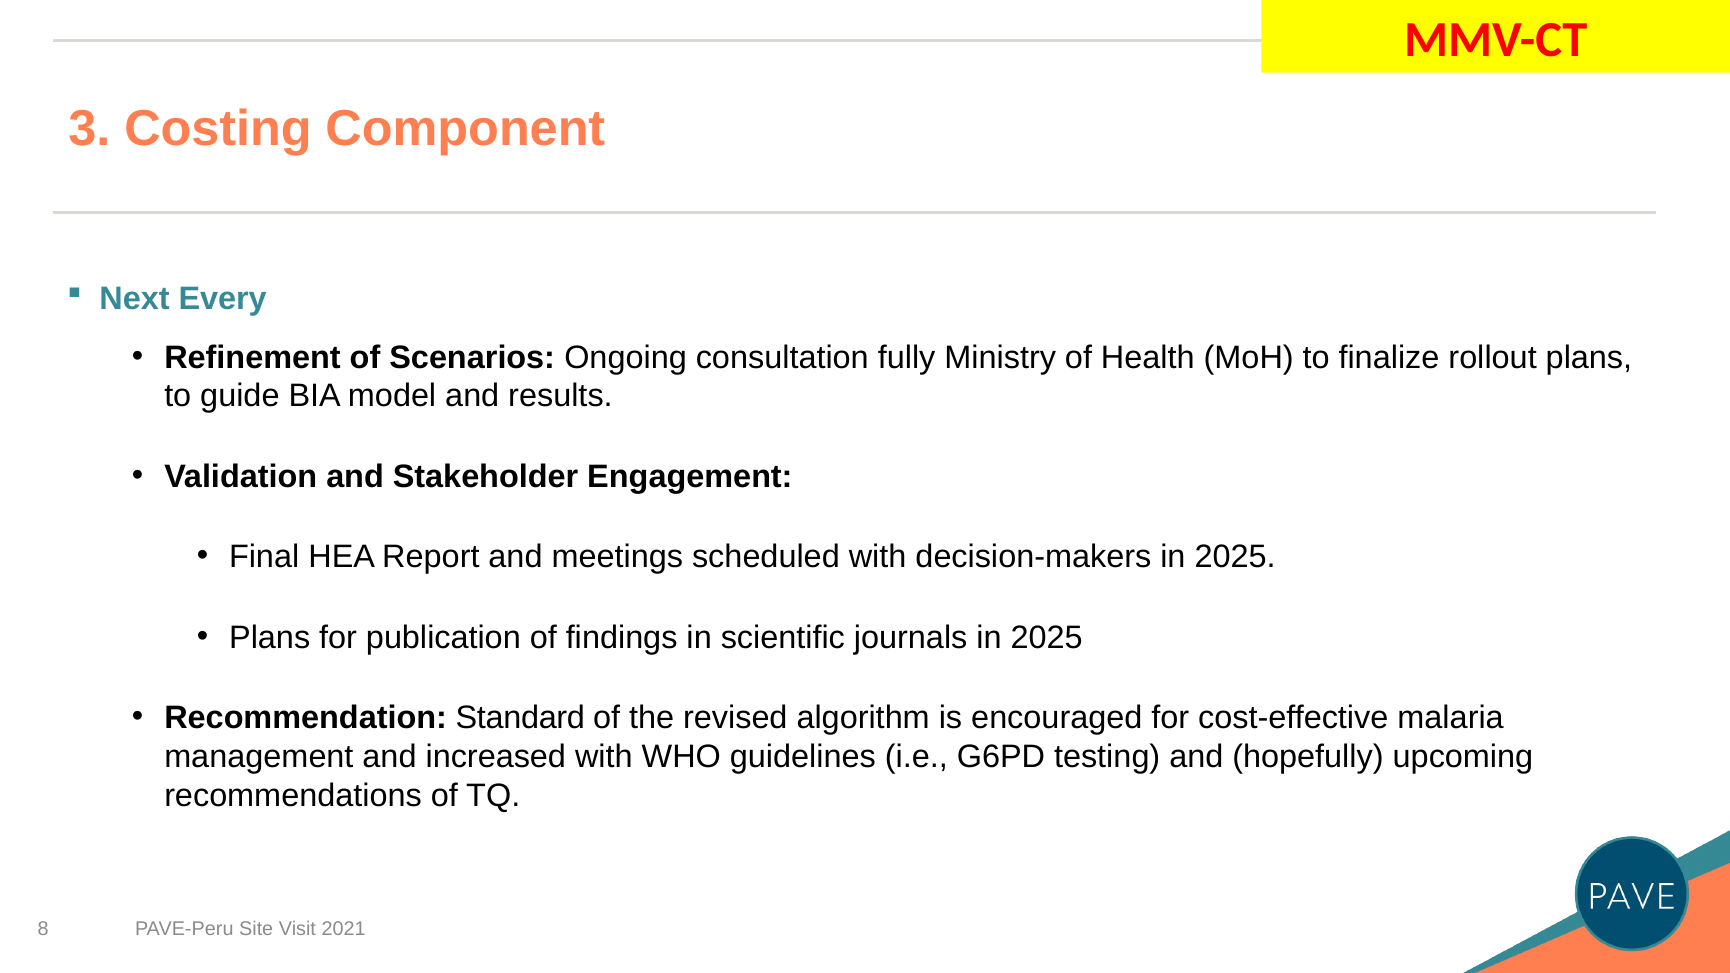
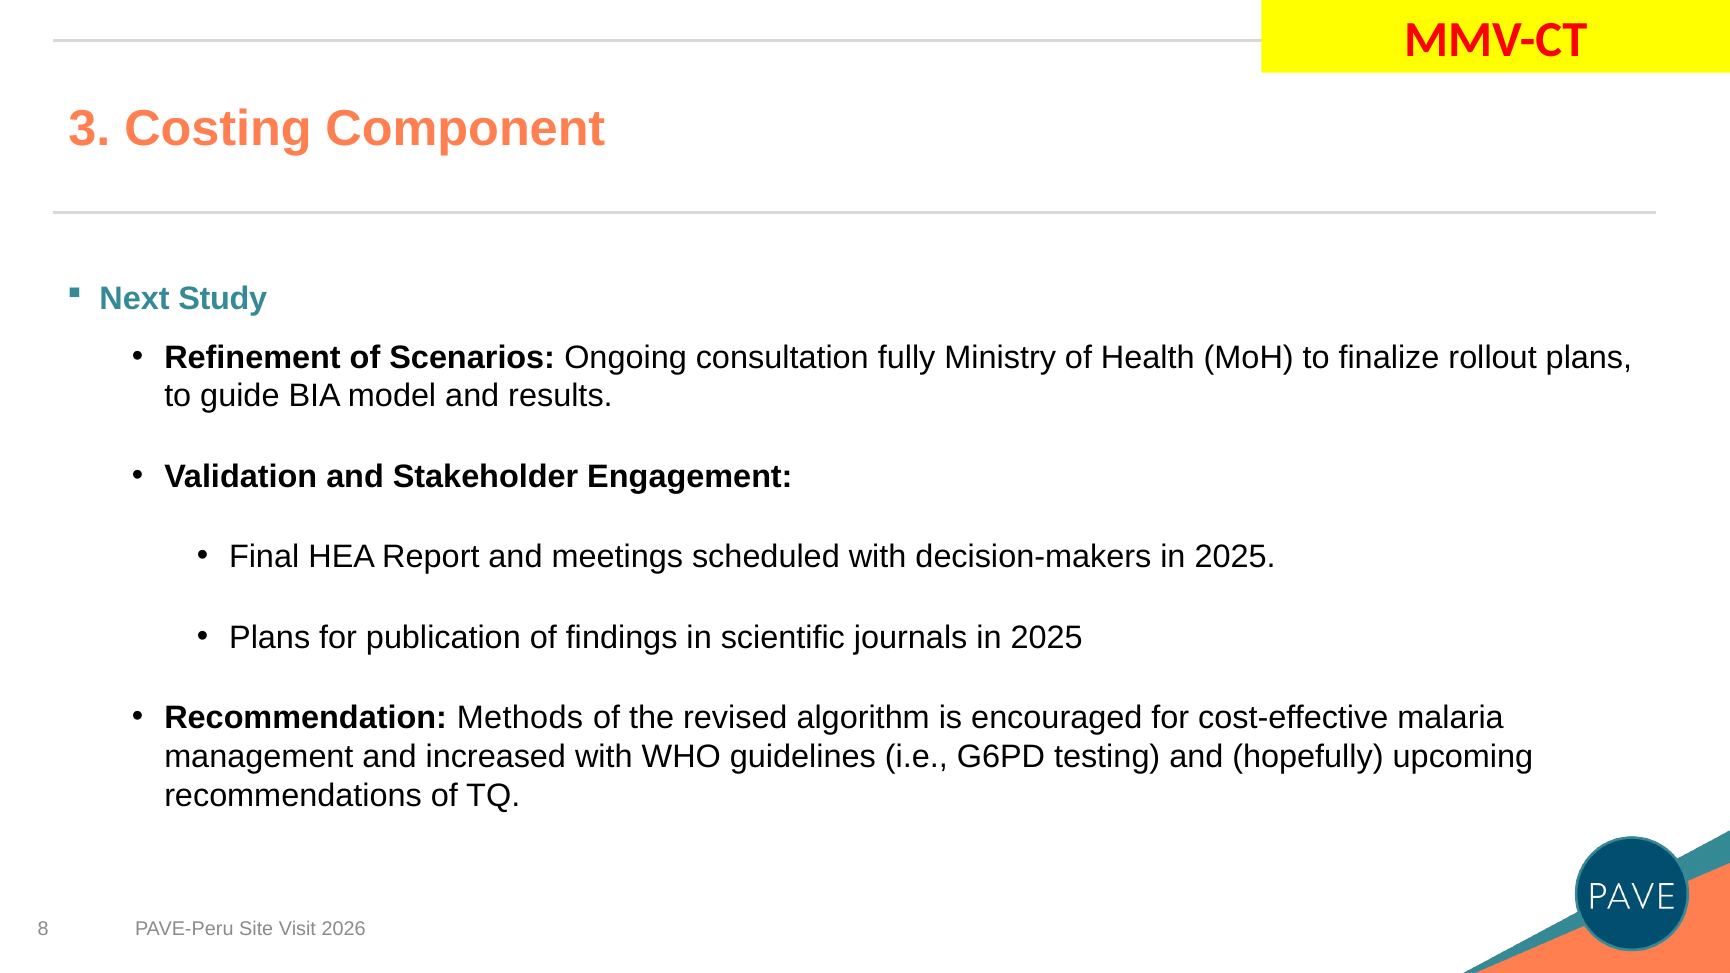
Every: Every -> Study
Standard: Standard -> Methods
2021: 2021 -> 2026
